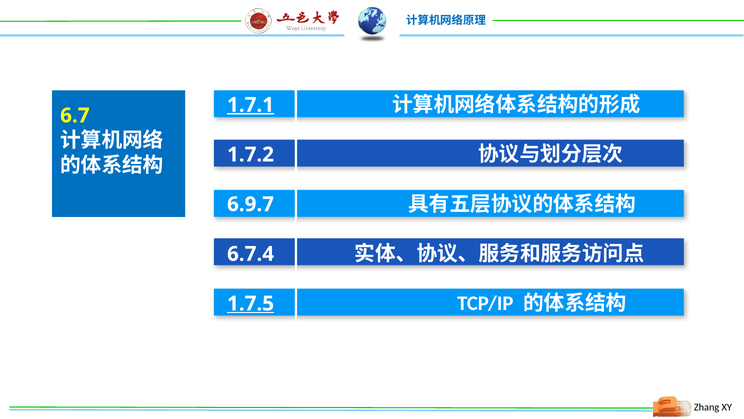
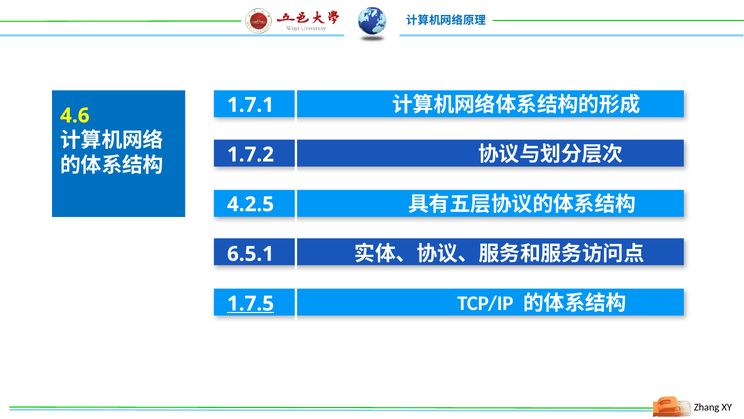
1.7.1 underline: present -> none
6.7: 6.7 -> 4.6
6.9.7: 6.9.7 -> 4.2.5
6.7.4: 6.7.4 -> 6.5.1
